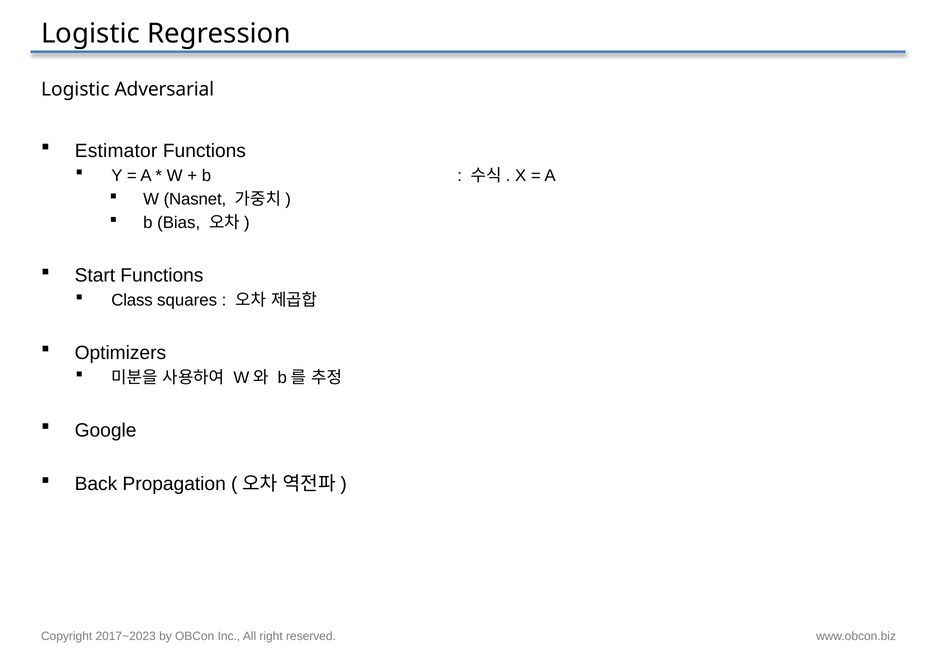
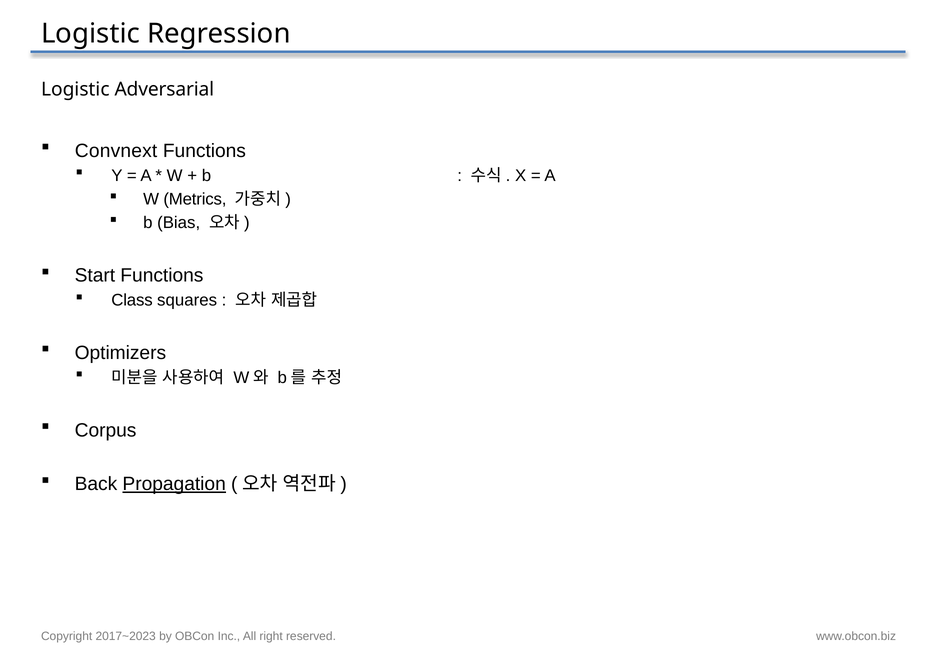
Estimator: Estimator -> Convnext
Nasnet: Nasnet -> Metrics
Google: Google -> Corpus
Propagation underline: none -> present
